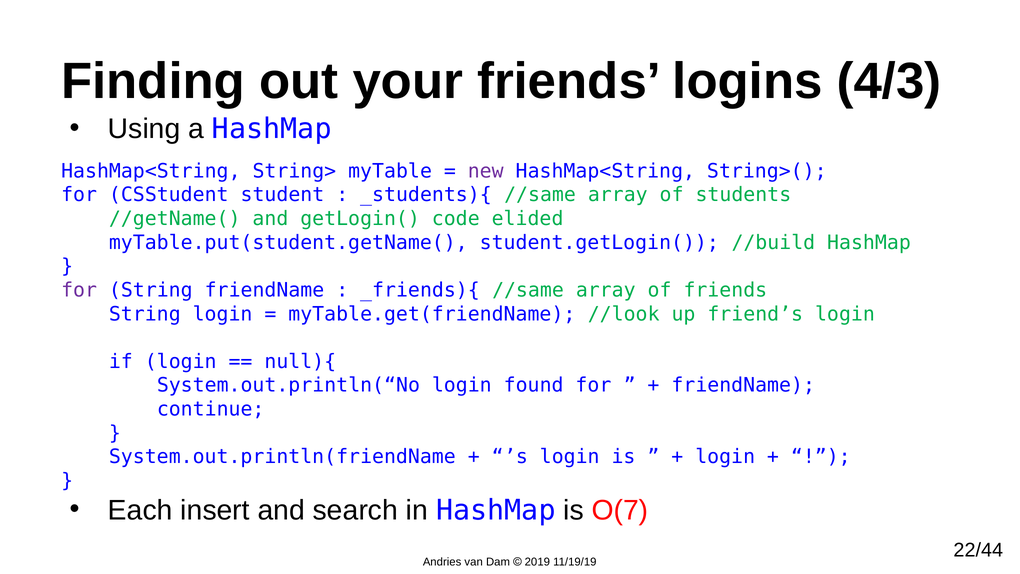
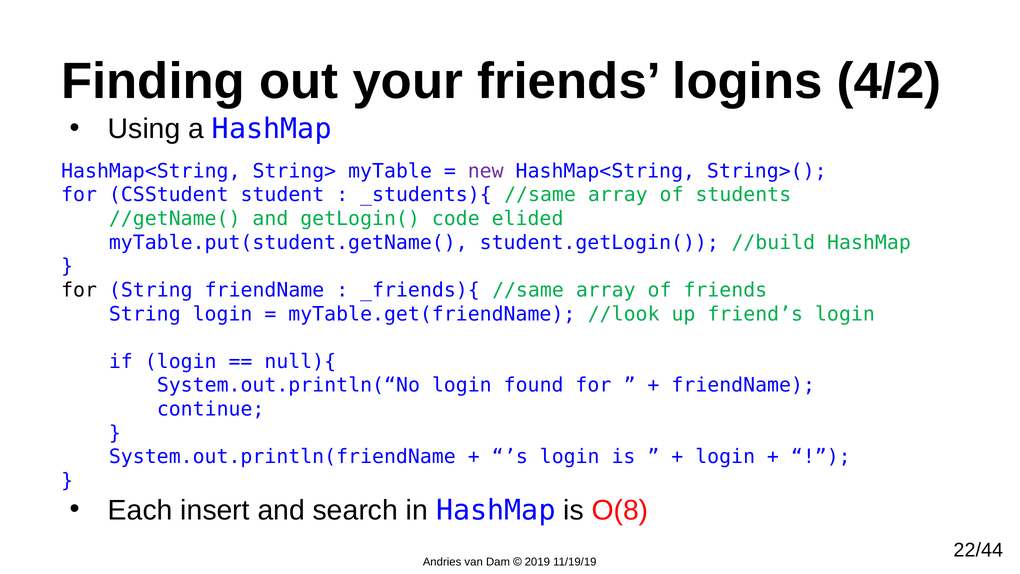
4/3: 4/3 -> 4/2
for at (79, 290) colour: purple -> black
O(7: O(7 -> O(8
